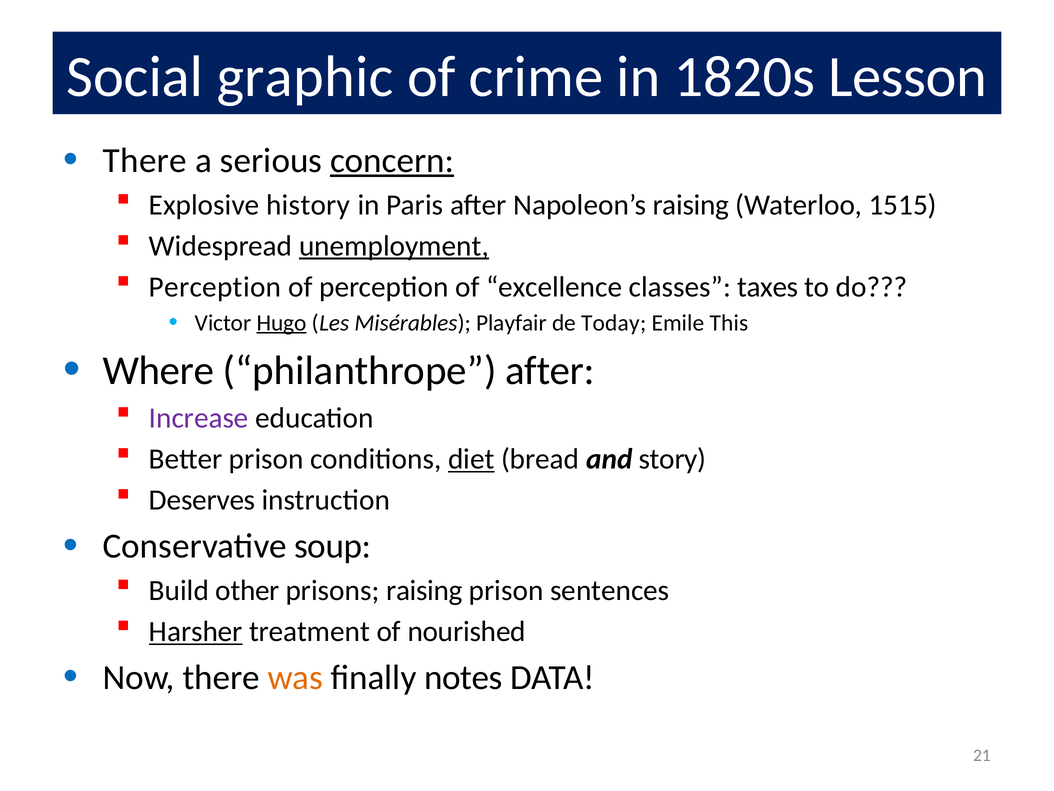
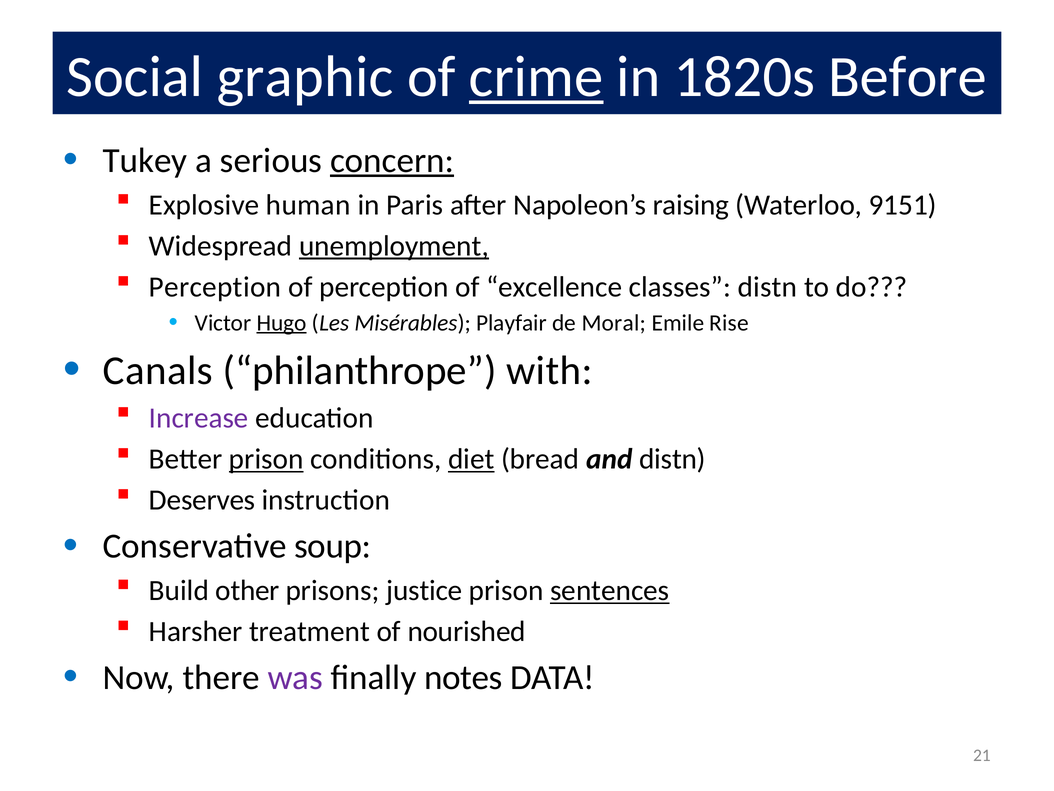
crime underline: none -> present
Lesson: Lesson -> Before
There at (145, 161): There -> Tukey
history: history -> human
1515: 1515 -> 9151
classes taxes: taxes -> distn
Today: Today -> Moral
This: This -> Rise
Where: Where -> Canals
philanthrope after: after -> with
prison at (266, 459) underline: none -> present
and story: story -> distn
prisons raising: raising -> justice
sentences underline: none -> present
Harsher underline: present -> none
was colour: orange -> purple
